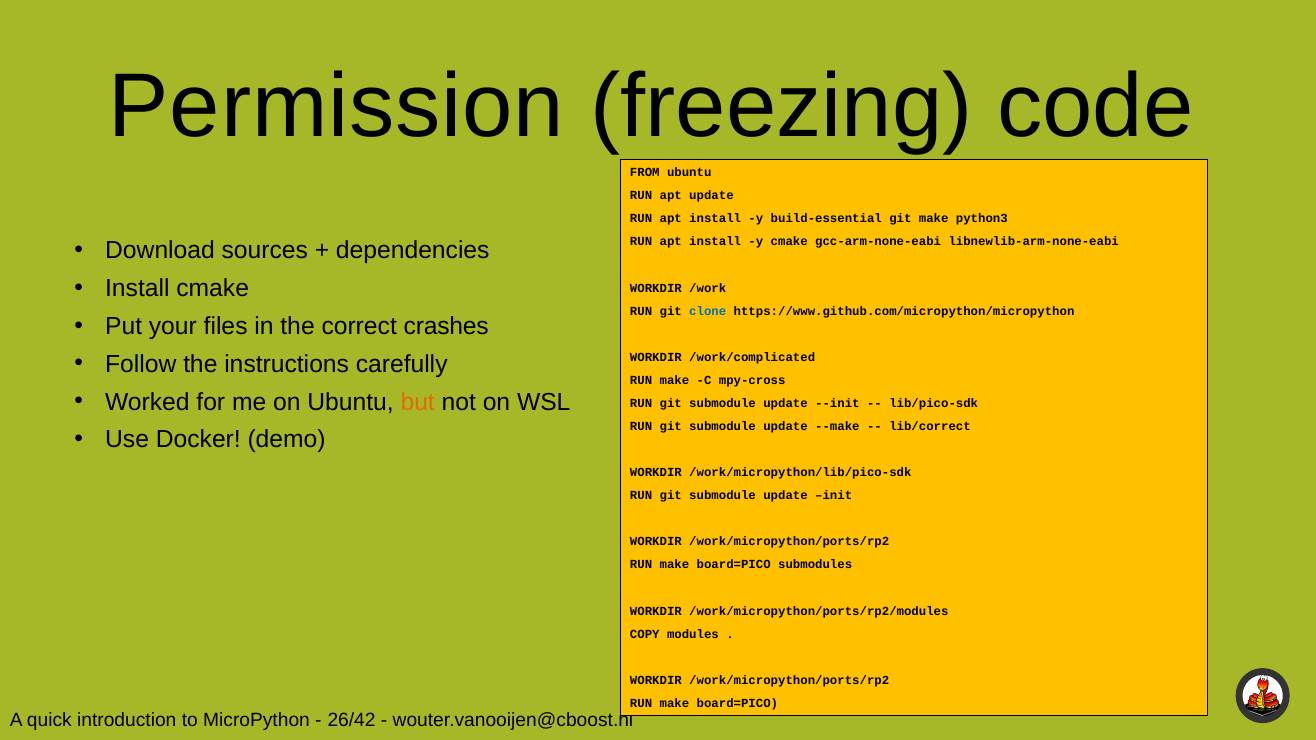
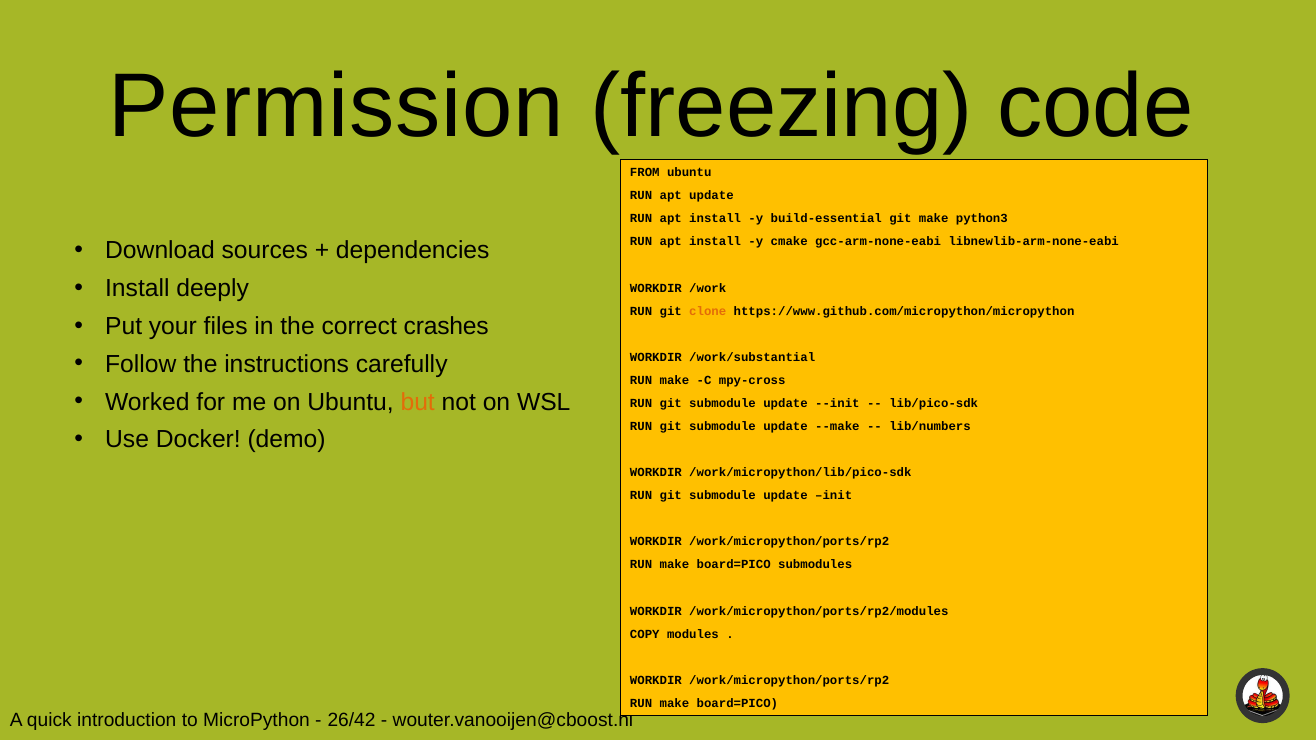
Install cmake: cmake -> deeply
clone colour: blue -> orange
/work/complicated: /work/complicated -> /work/substantial
lib/correct: lib/correct -> lib/numbers
